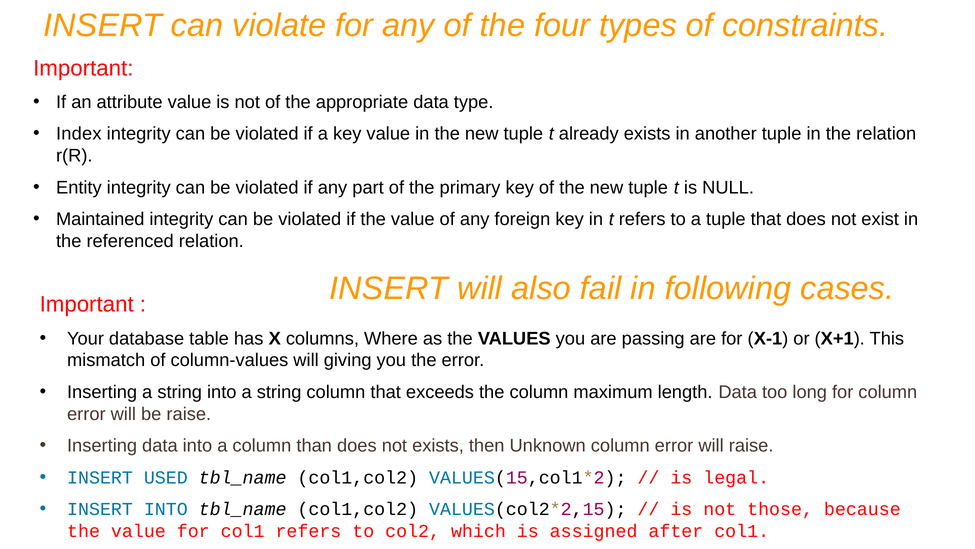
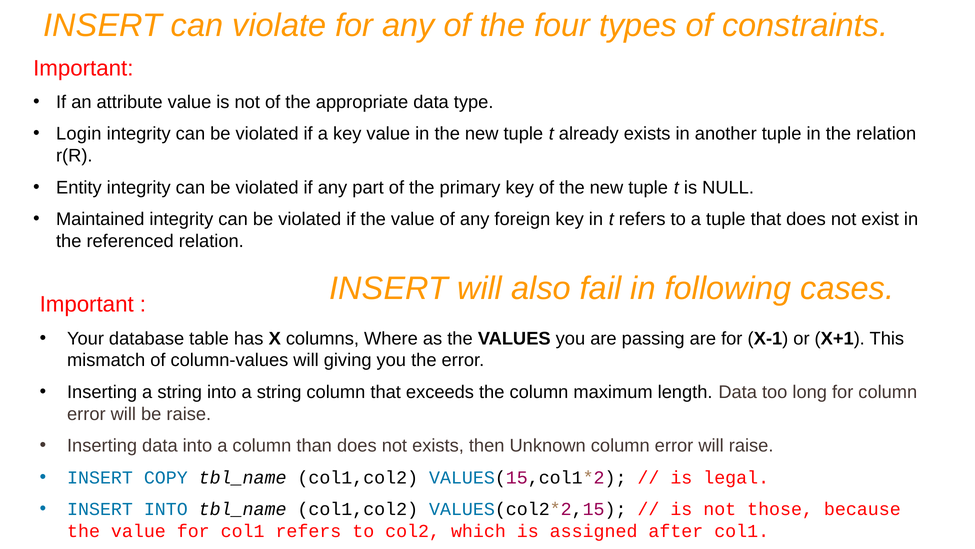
Index: Index -> Login
USED: USED -> COPY
